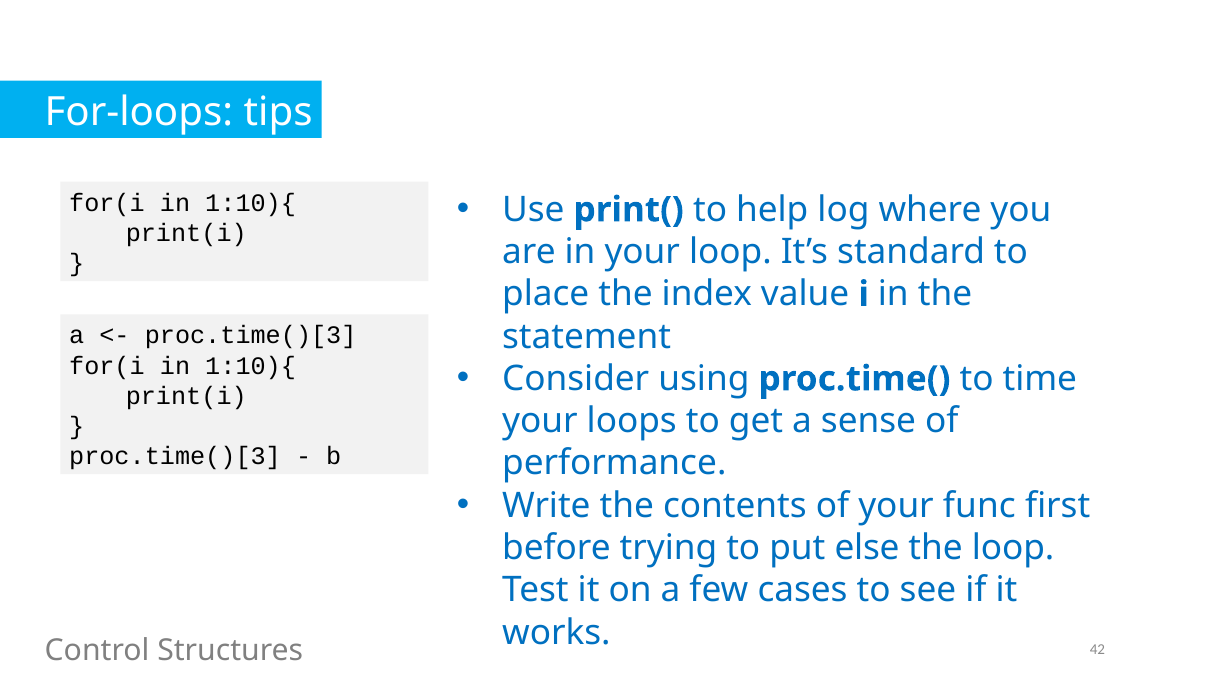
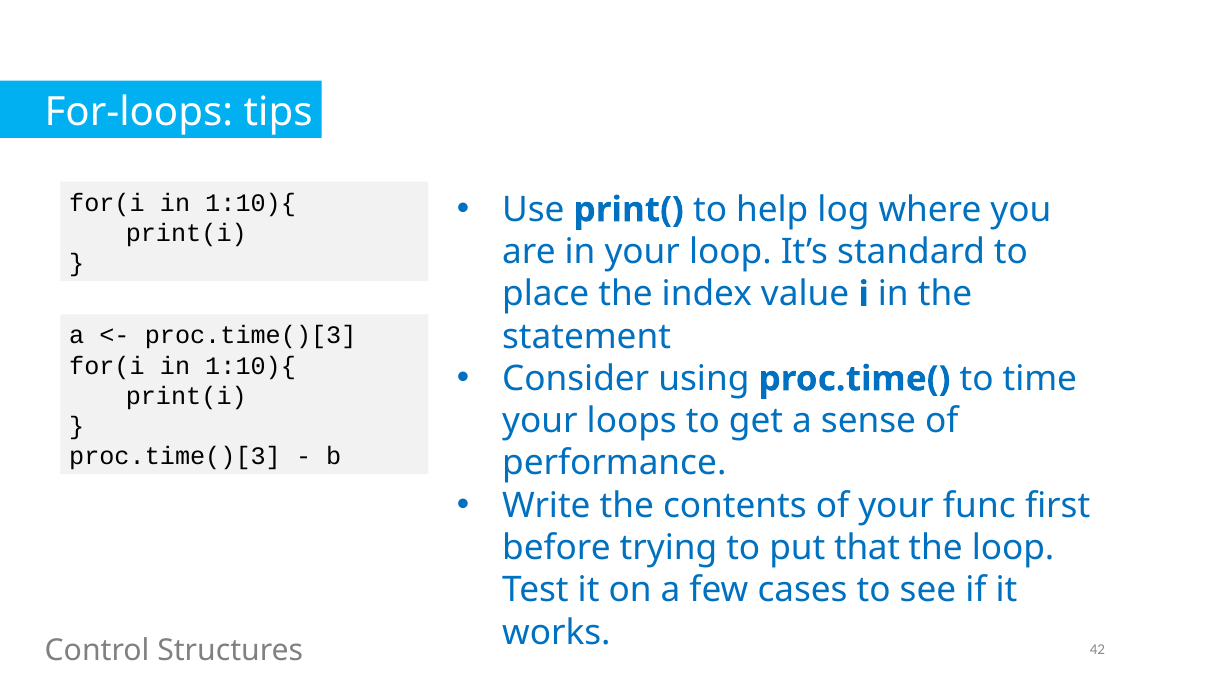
else: else -> that
